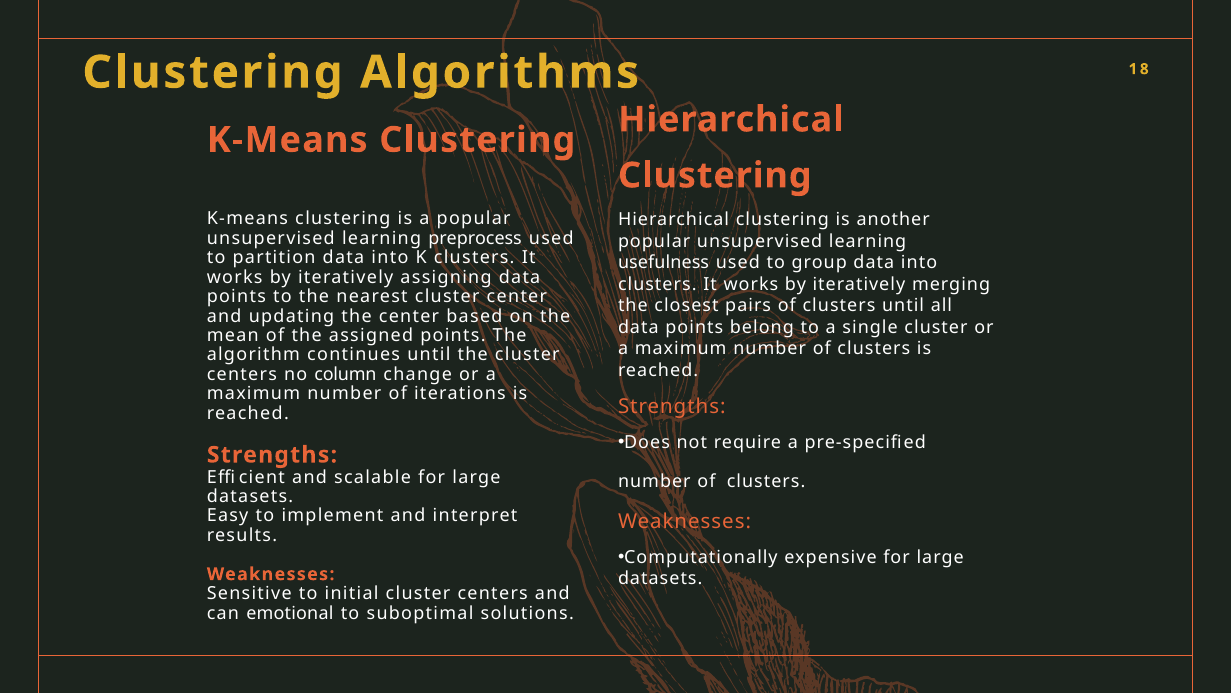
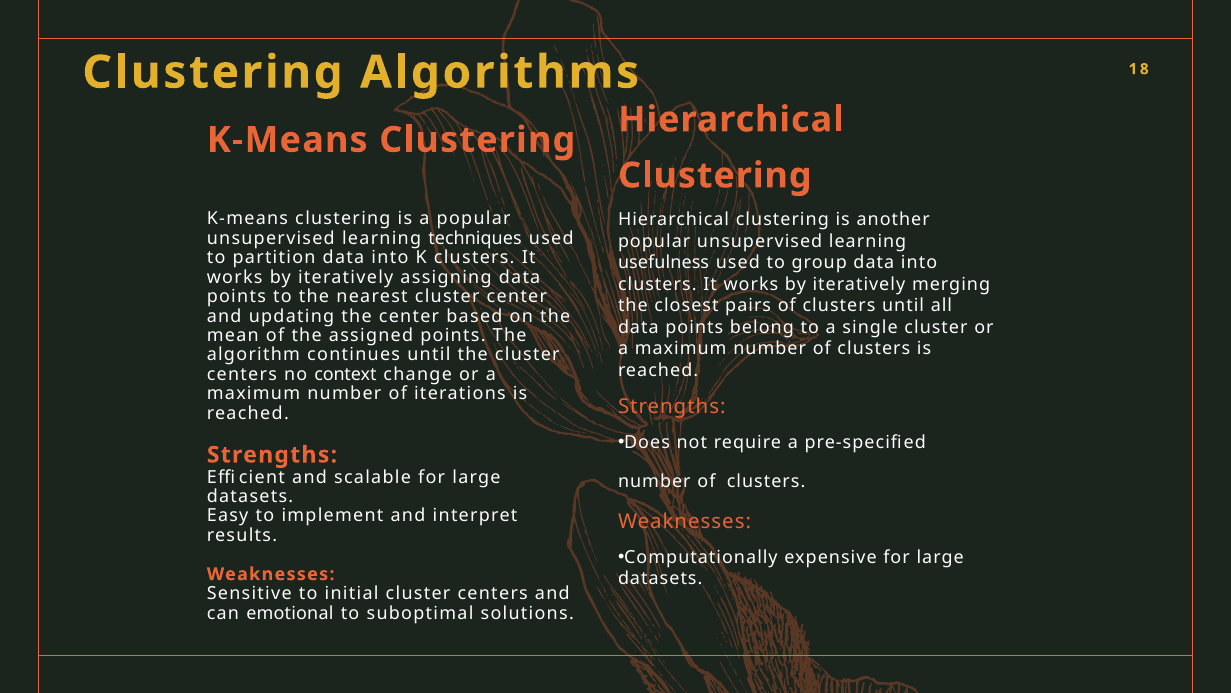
preprocess: preprocess -> techniques
column: column -> context
